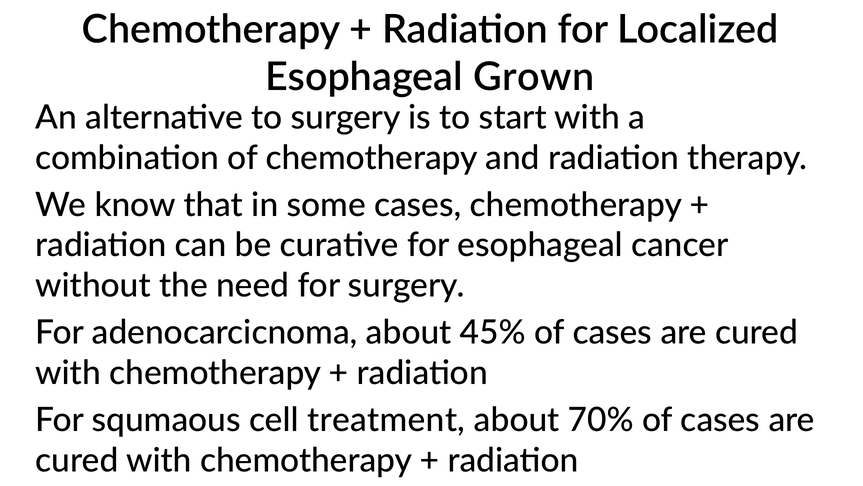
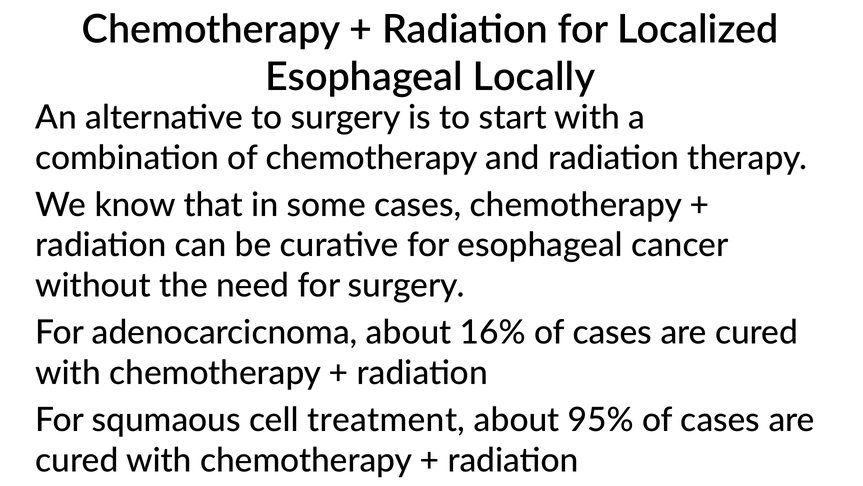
Grown: Grown -> Locally
45%: 45% -> 16%
70%: 70% -> 95%
